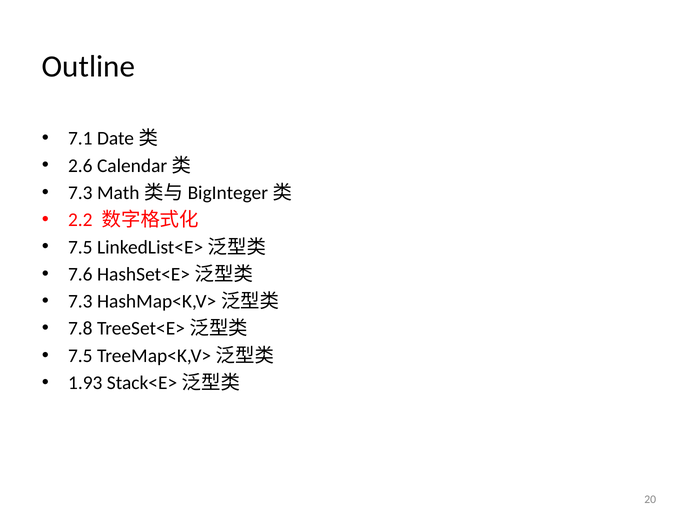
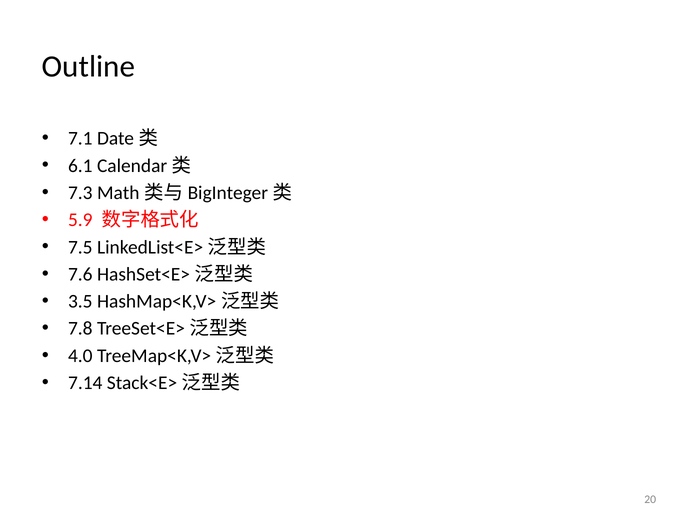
2.6: 2.6 -> 6.1
2.2: 2.2 -> 5.9
7.3 at (80, 302): 7.3 -> 3.5
7.5 at (80, 356): 7.5 -> 4.0
1.93: 1.93 -> 7.14
